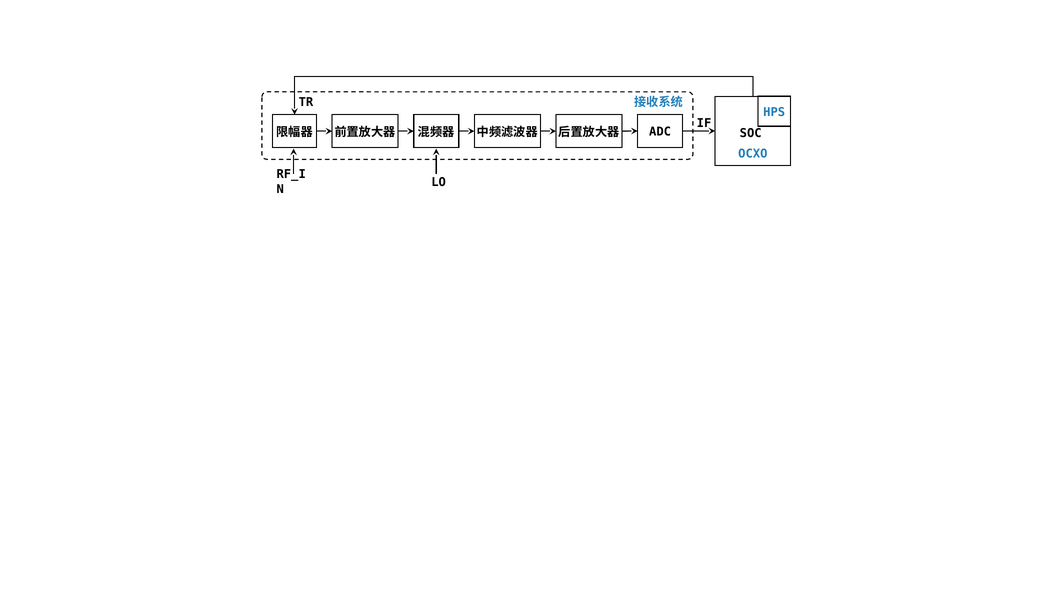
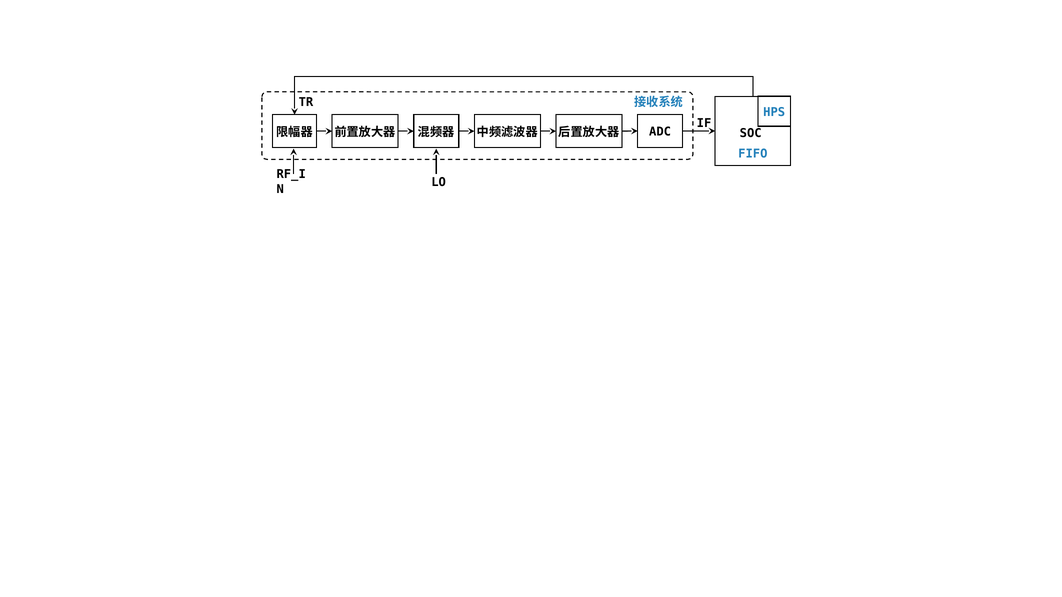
OCXO: OCXO -> FIFO
